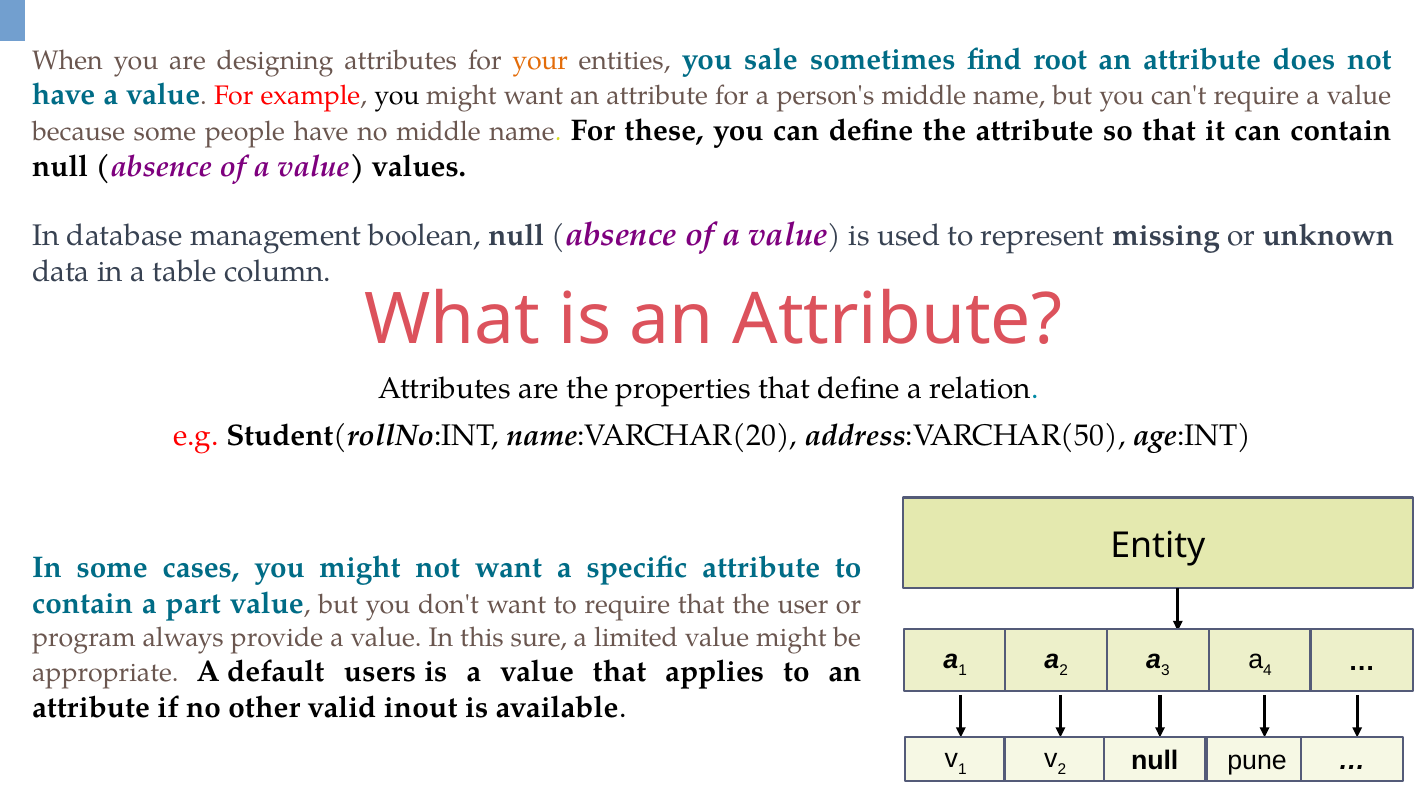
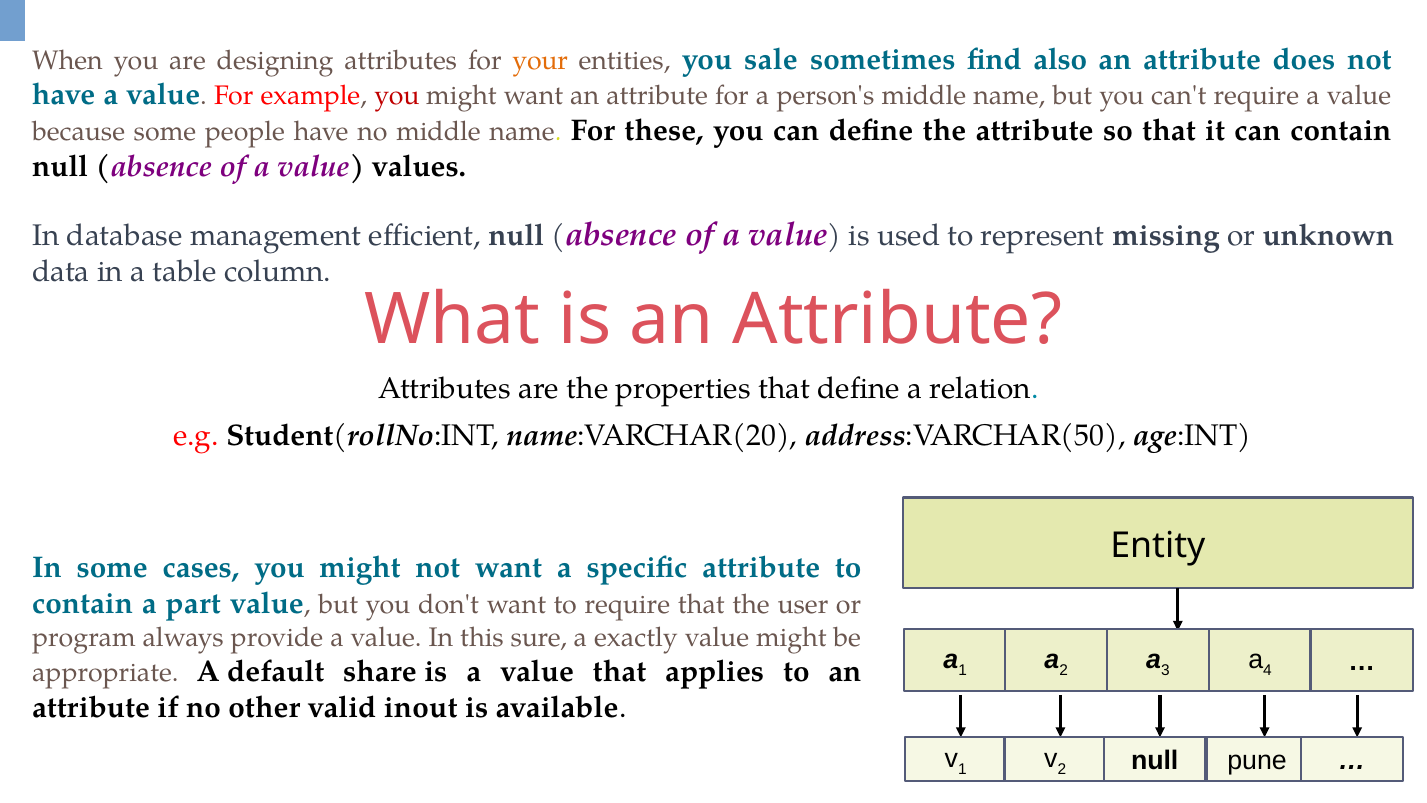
root: root -> also
you at (397, 96) colour: black -> red
boolean: boolean -> efficient
limited: limited -> exactly
users: users -> share
